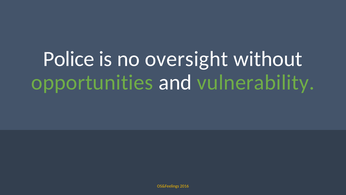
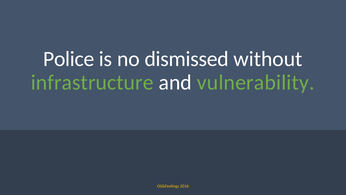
oversight: oversight -> dismissed
opportunities: opportunities -> infrastructure
